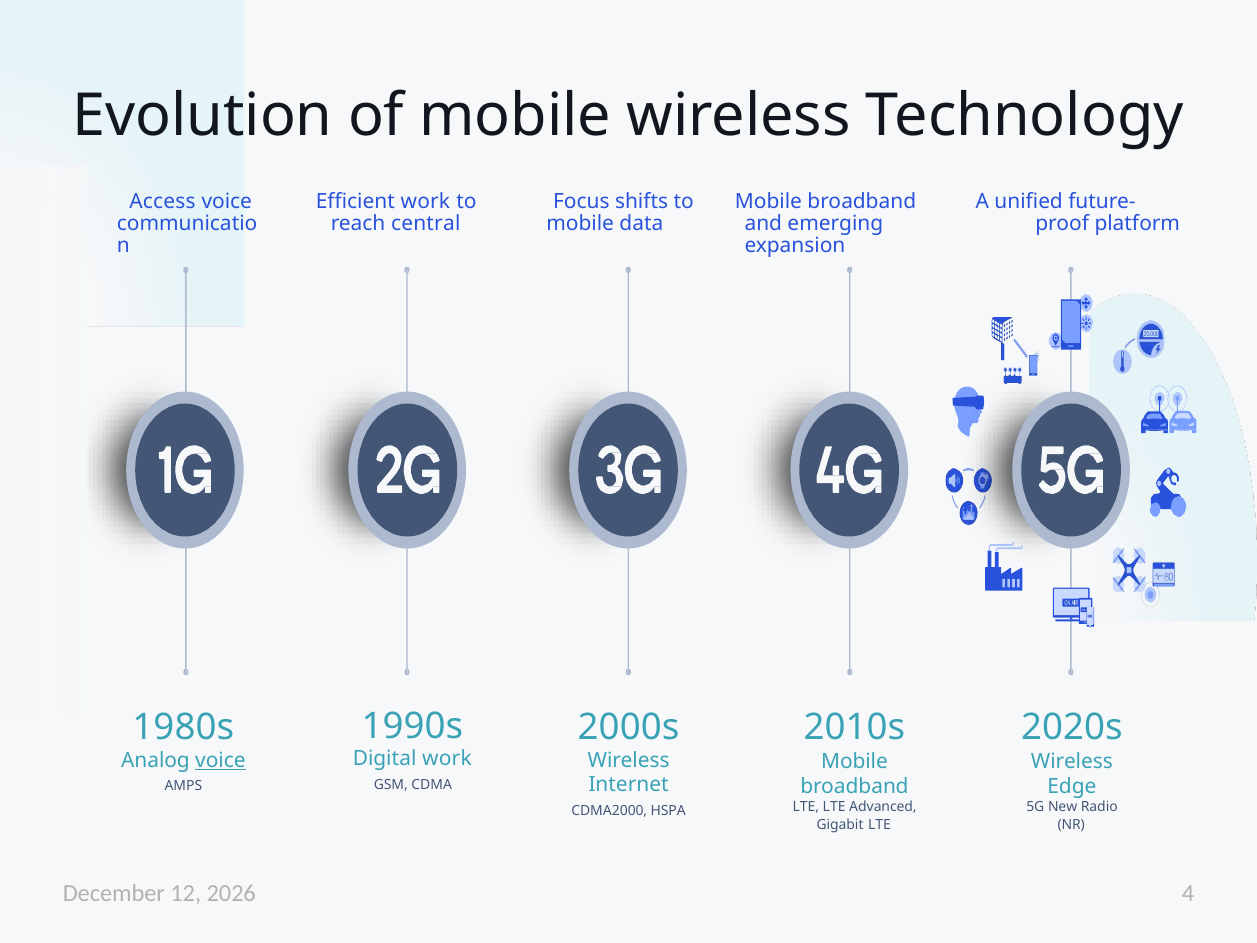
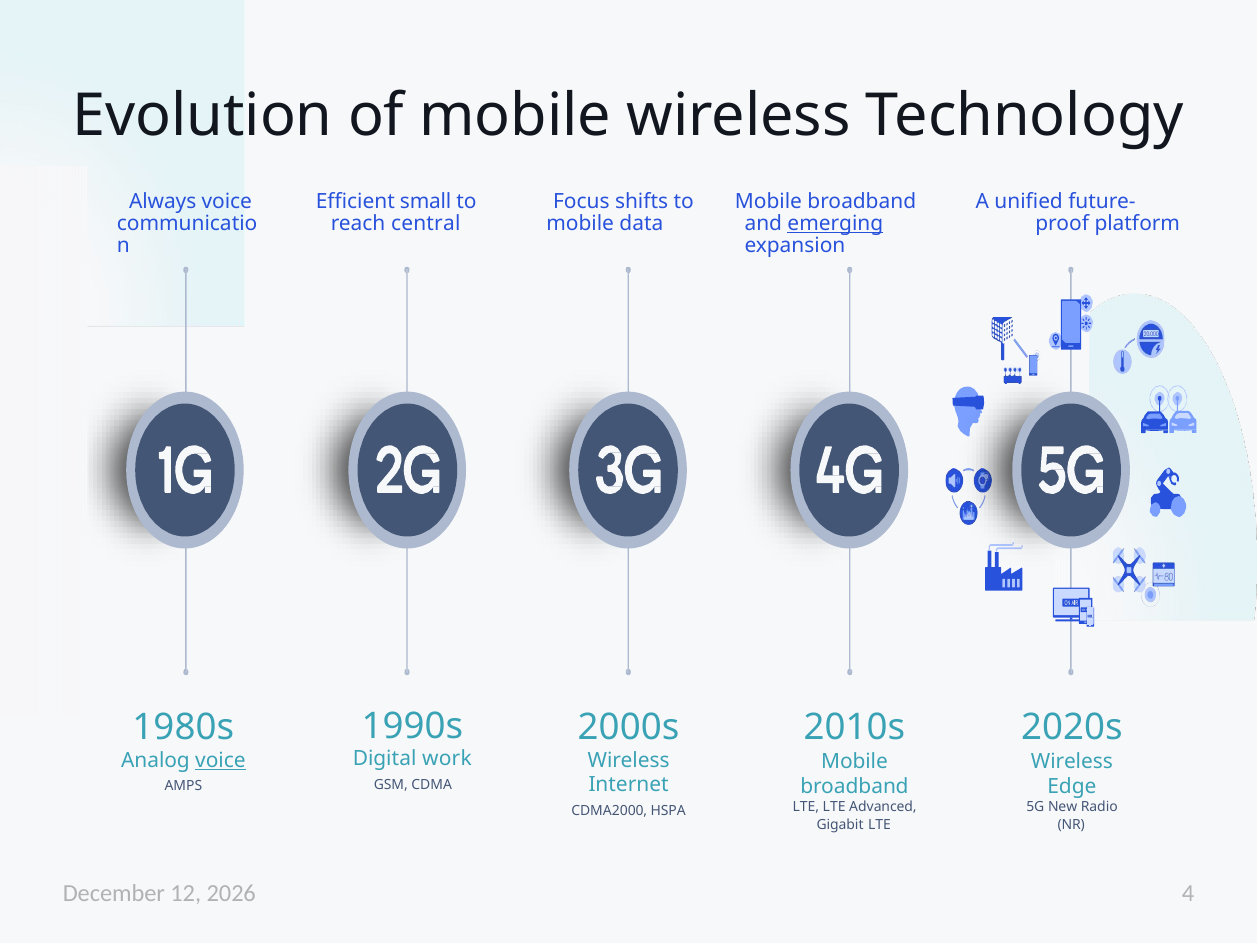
Access: Access -> Always
Efficient work: work -> small
emerging underline: none -> present
